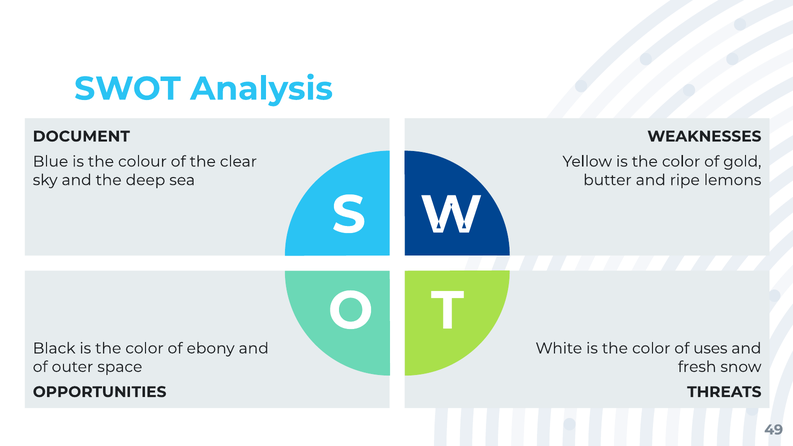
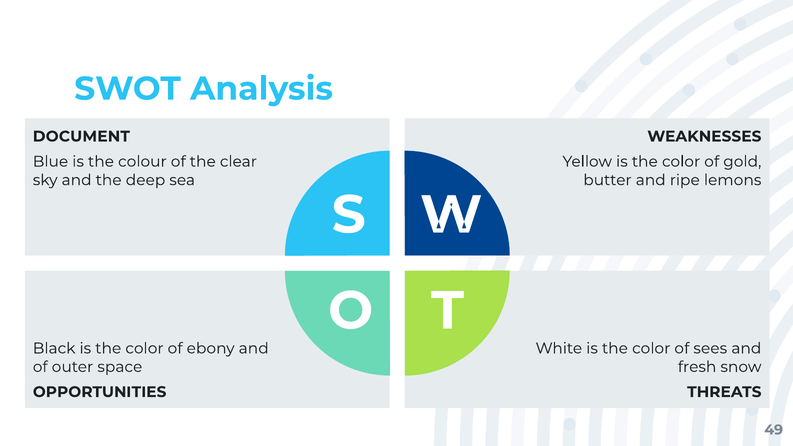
uses: uses -> sees
